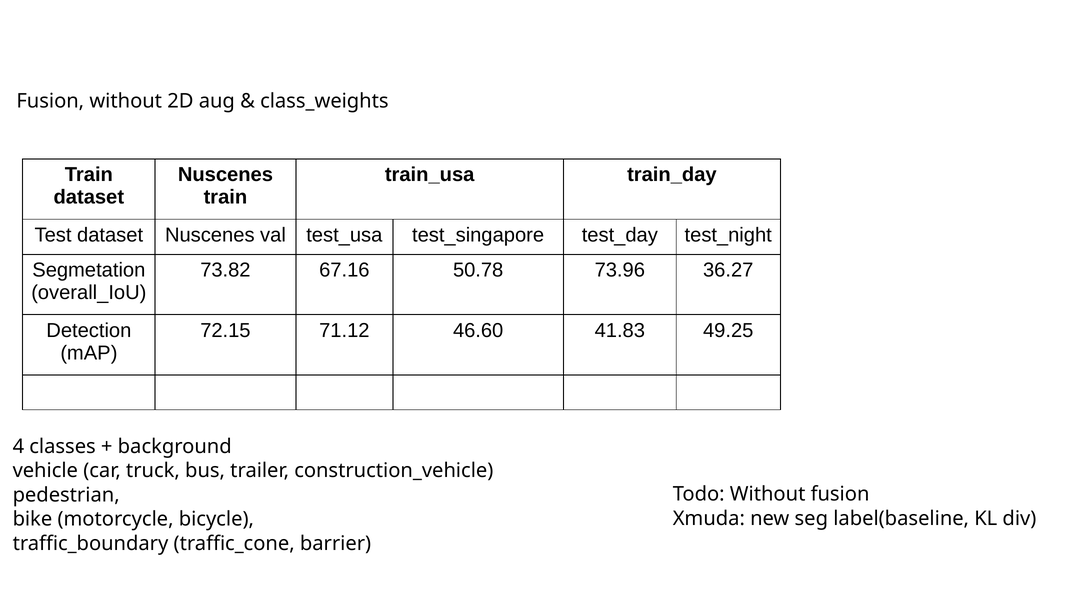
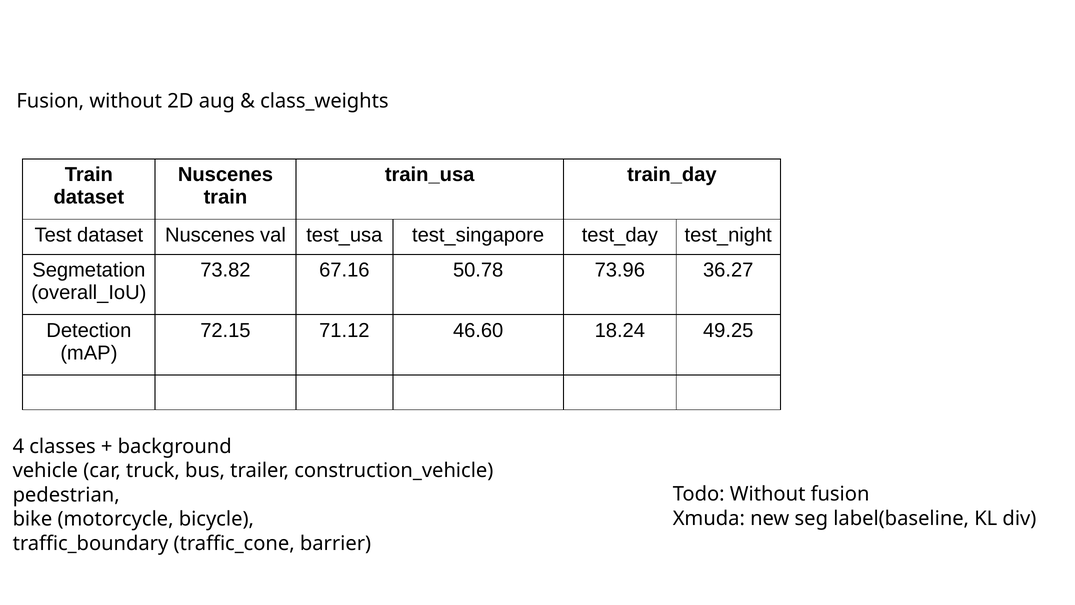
41.83: 41.83 -> 18.24
